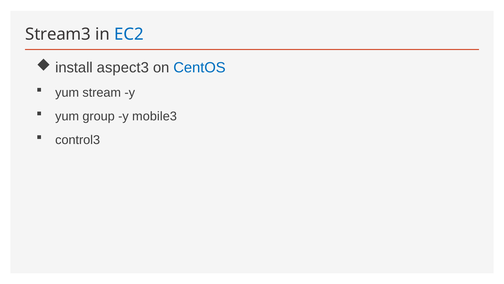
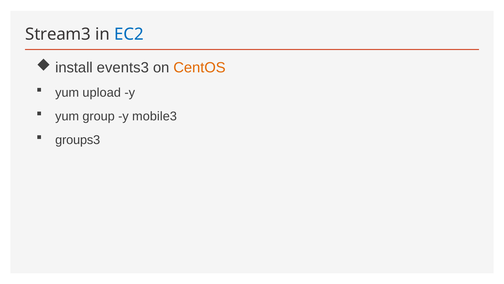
aspect3: aspect3 -> events3
CentOS colour: blue -> orange
stream: stream -> upload
control3: control3 -> groups3
